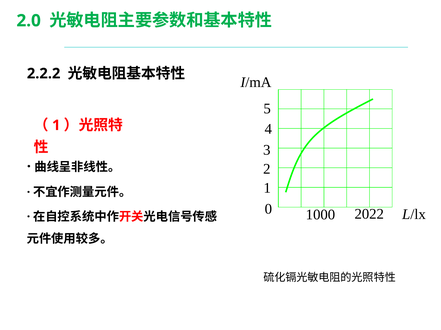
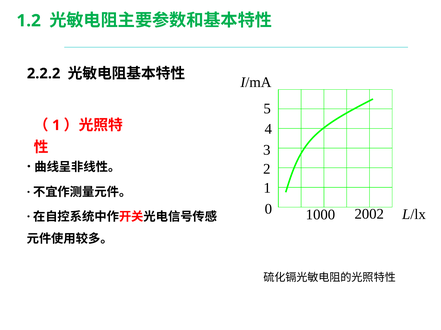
2.0: 2.0 -> 1.2
2022: 2022 -> 2002
